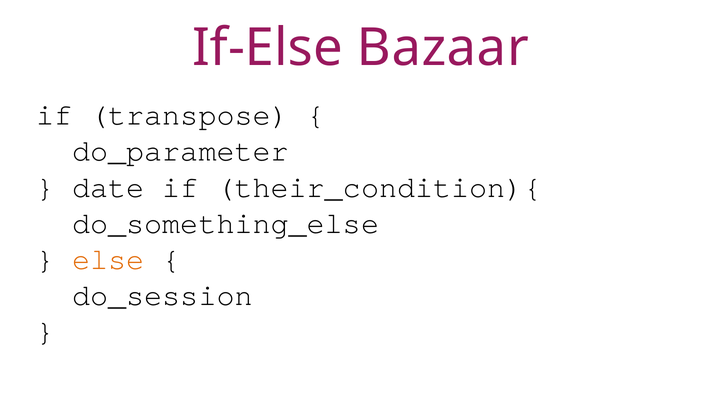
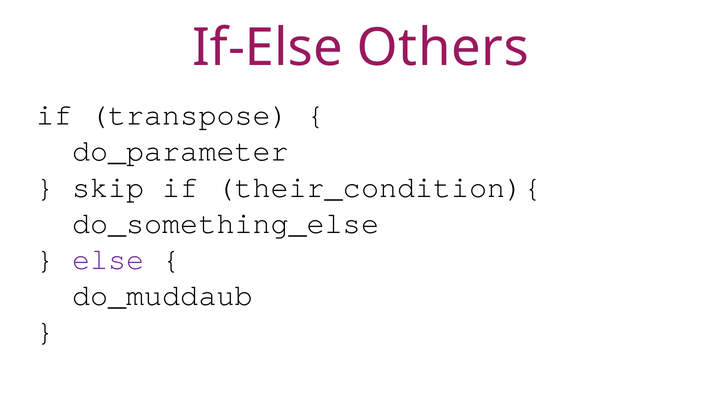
Bazaar: Bazaar -> Others
date: date -> skip
else colour: orange -> purple
do_session: do_session -> do_muddaub
